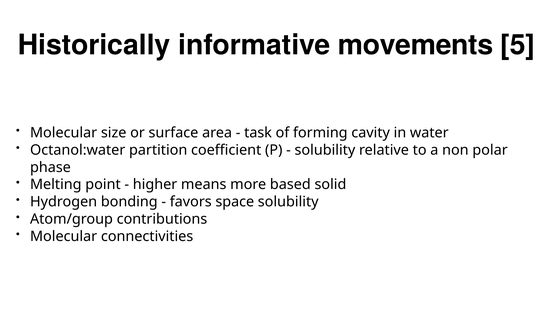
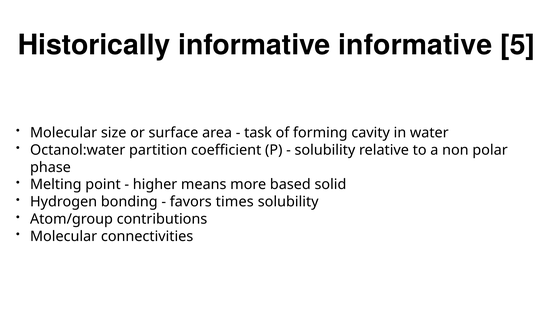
informative movements: movements -> informative
space: space -> times
